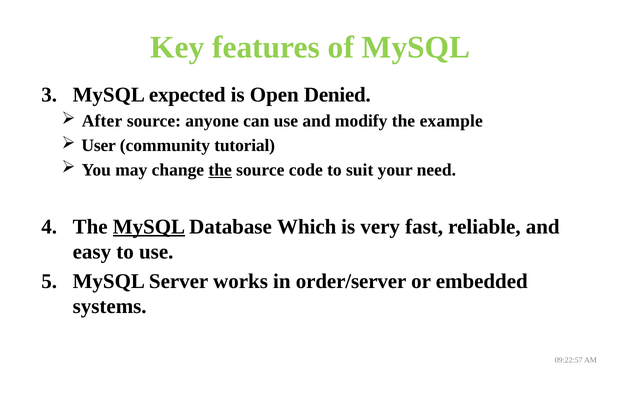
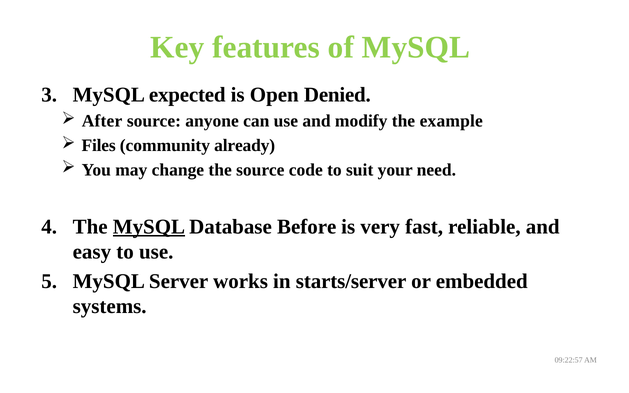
User: User -> Files
tutorial: tutorial -> already
the at (220, 170) underline: present -> none
Which: Which -> Before
order/server: order/server -> starts/server
